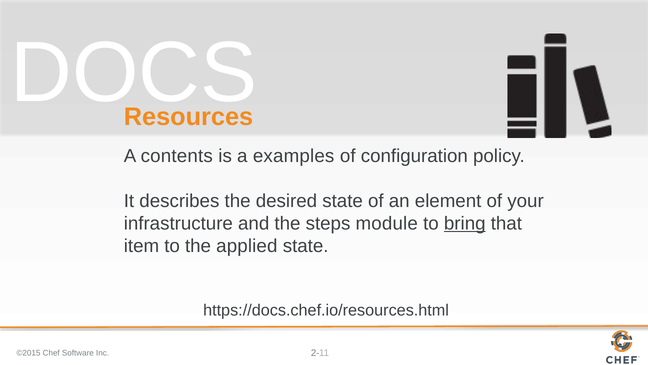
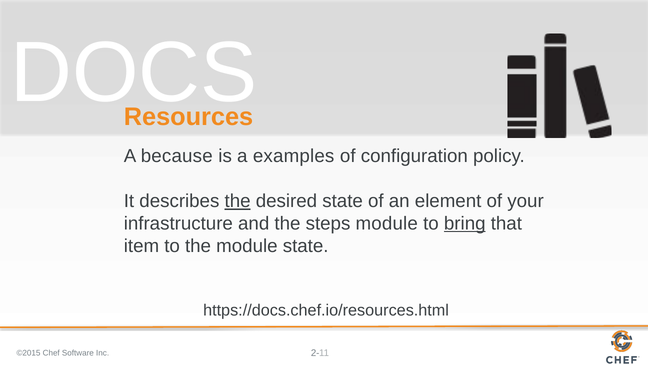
contents: contents -> because
the at (238, 201) underline: none -> present
the applied: applied -> module
